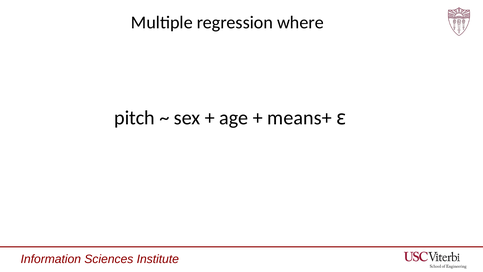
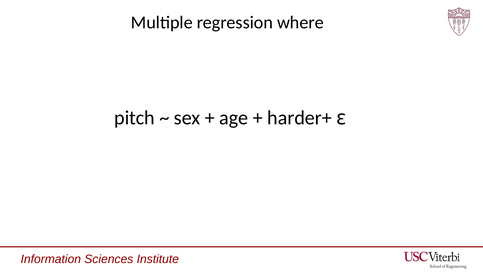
means+: means+ -> harder+
